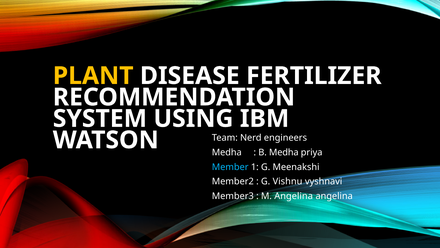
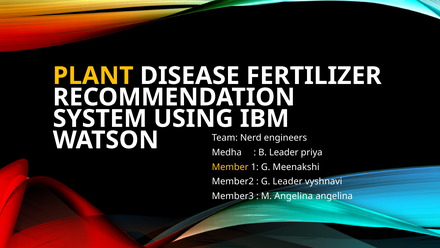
B Medha: Medha -> Leader
Member colour: light blue -> yellow
G Vishnu: Vishnu -> Leader
